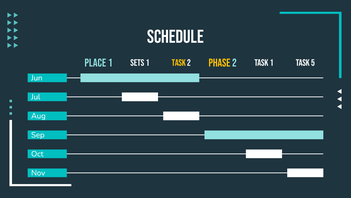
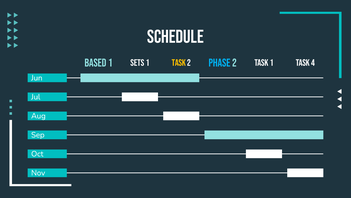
PLACE: PLACE -> BASED
PHASE colour: yellow -> light blue
5: 5 -> 4
